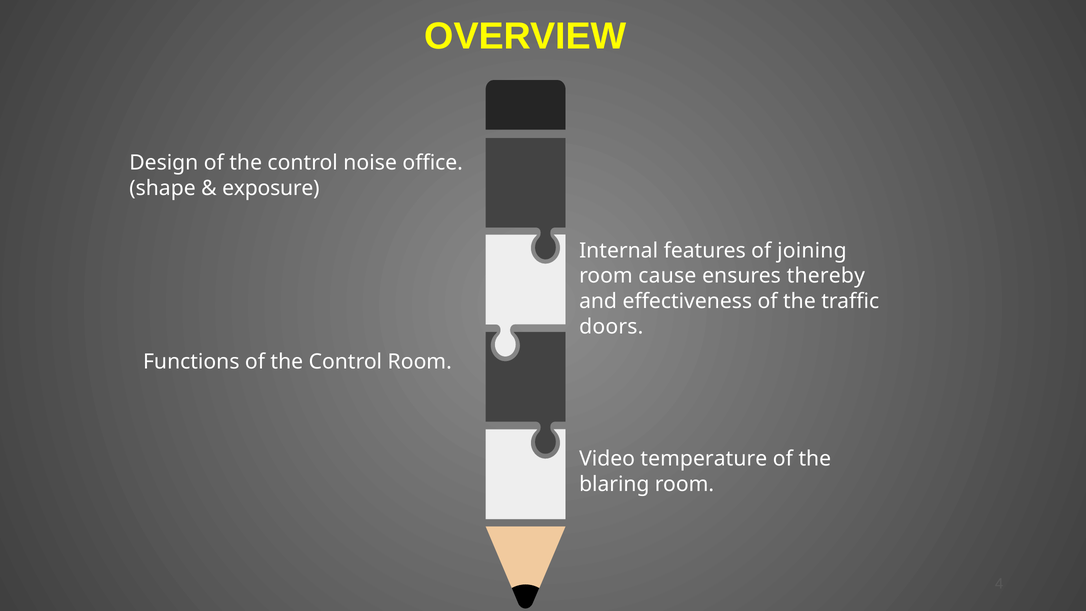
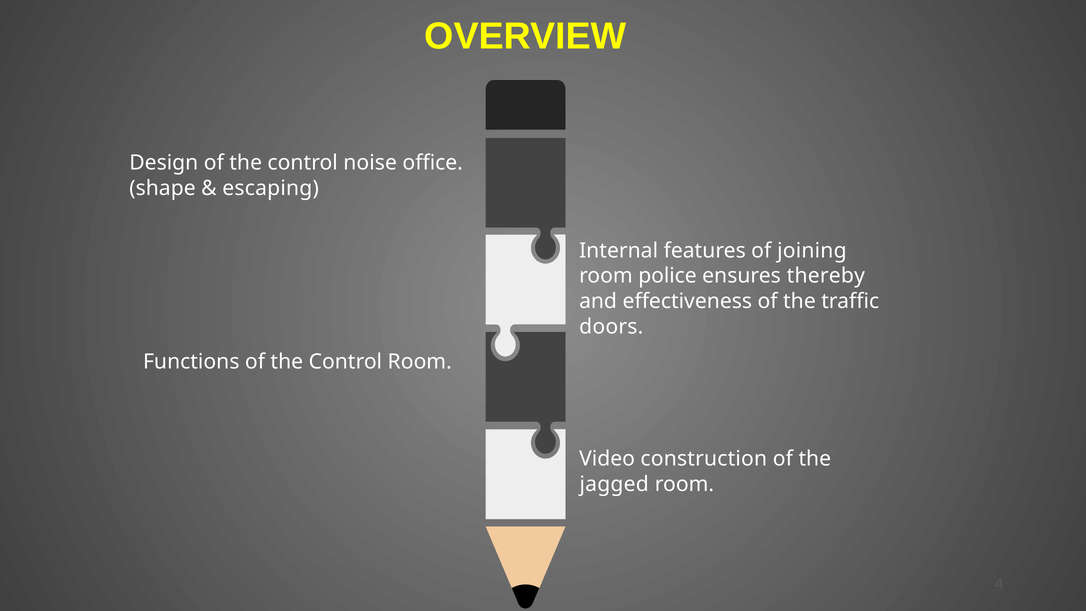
exposure: exposure -> escaping
cause: cause -> police
temperature: temperature -> construction
blaring: blaring -> jagged
